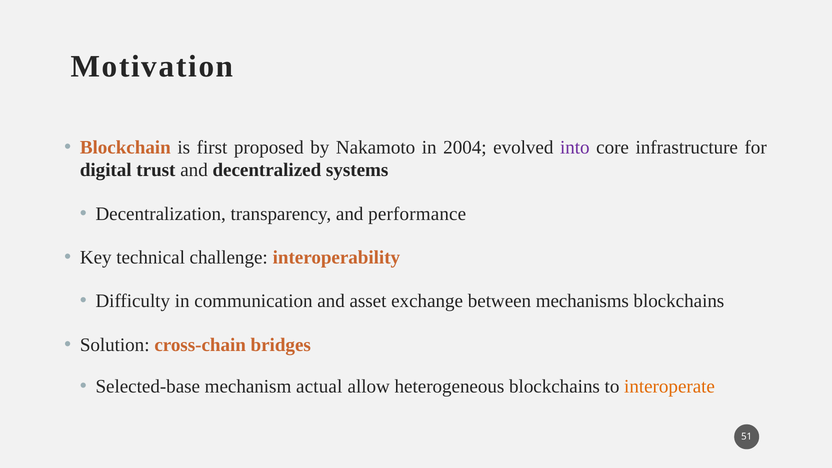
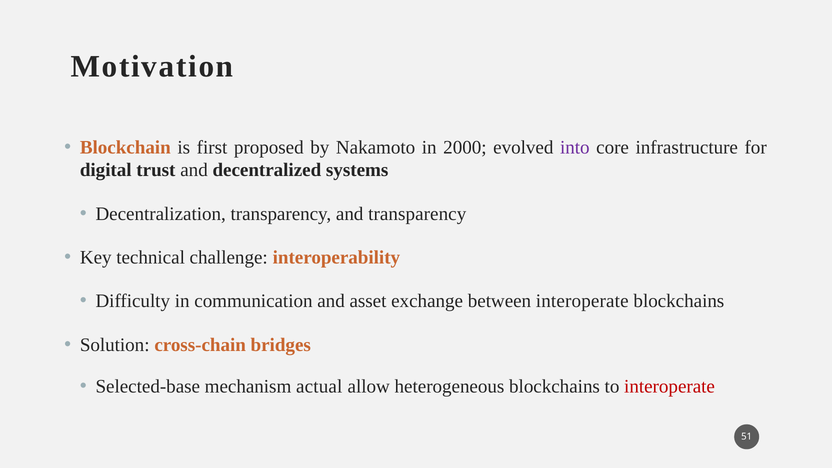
2004: 2004 -> 2000
and performance: performance -> transparency
between mechanisms: mechanisms -> interoperate
interoperate at (670, 387) colour: orange -> red
